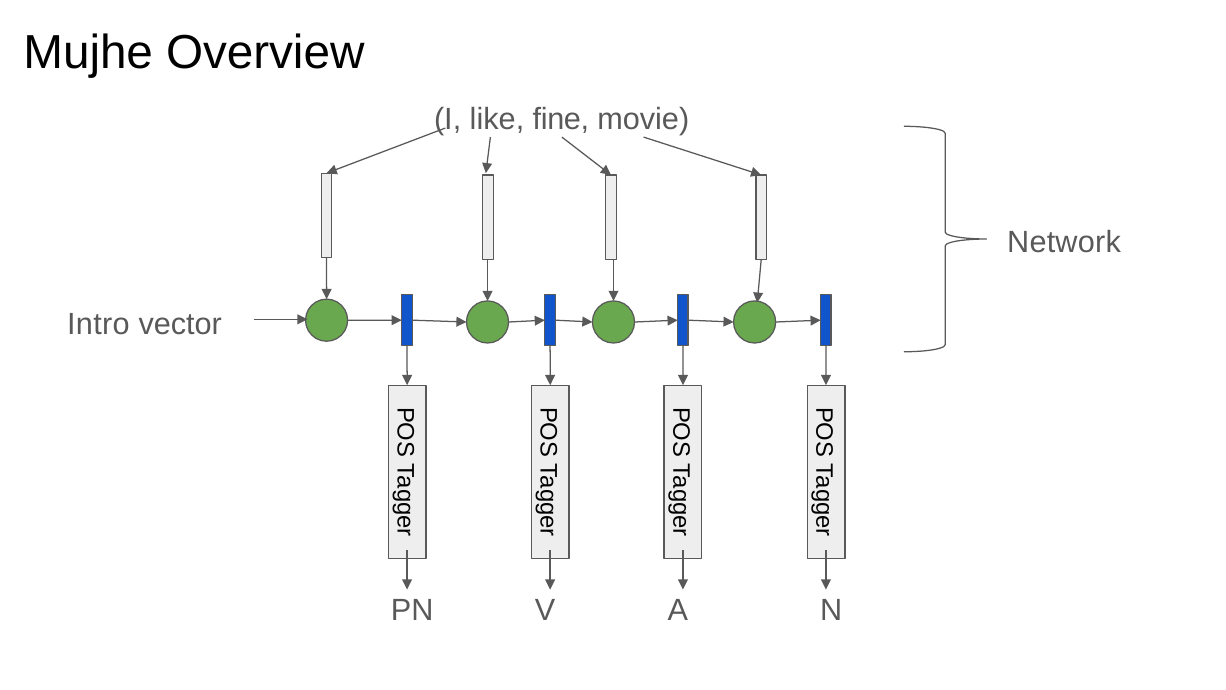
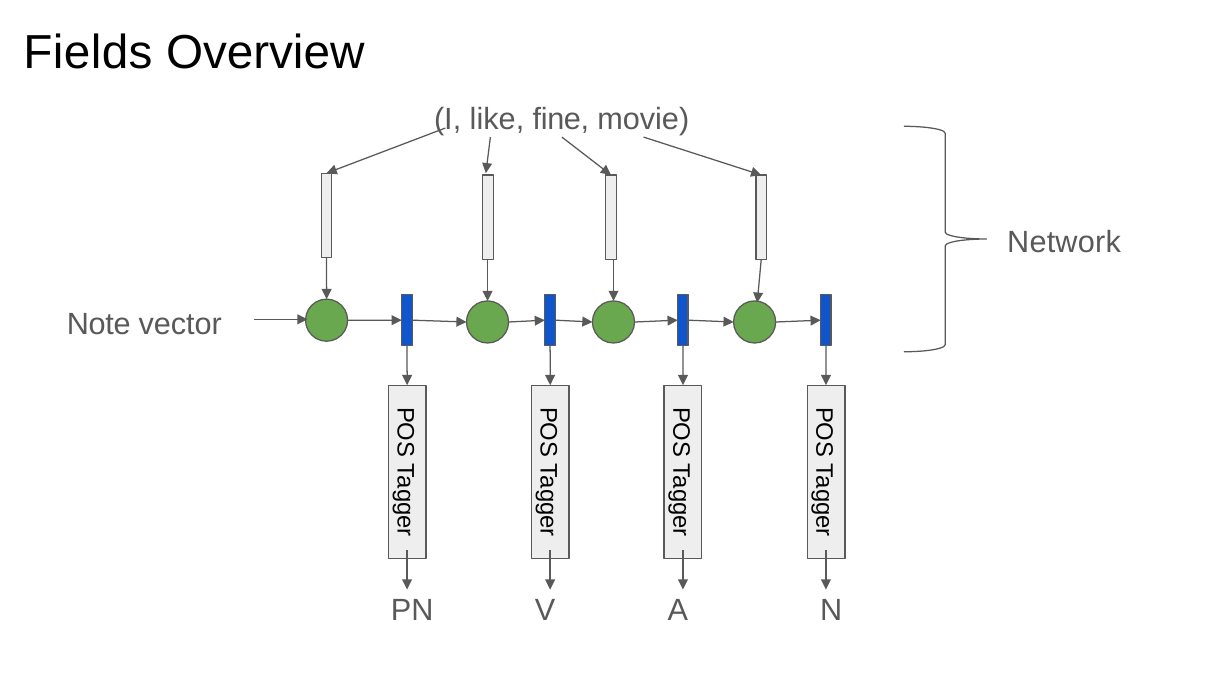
Mujhe: Mujhe -> Fields
Intro: Intro -> Note
